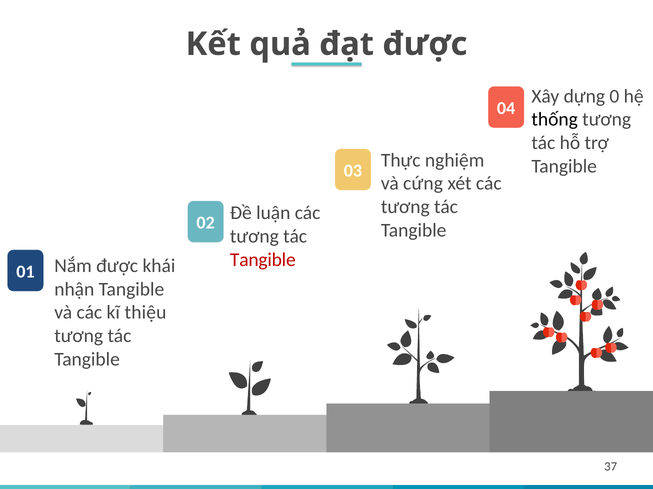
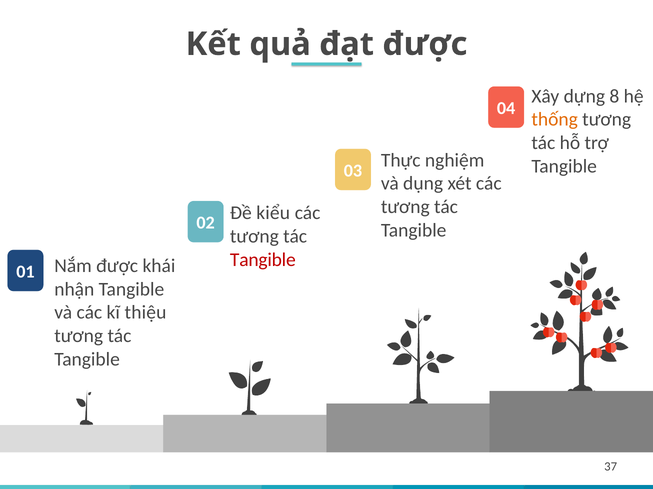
0: 0 -> 8
thống colour: black -> orange
cứng: cứng -> dụng
luận: luận -> kiểu
